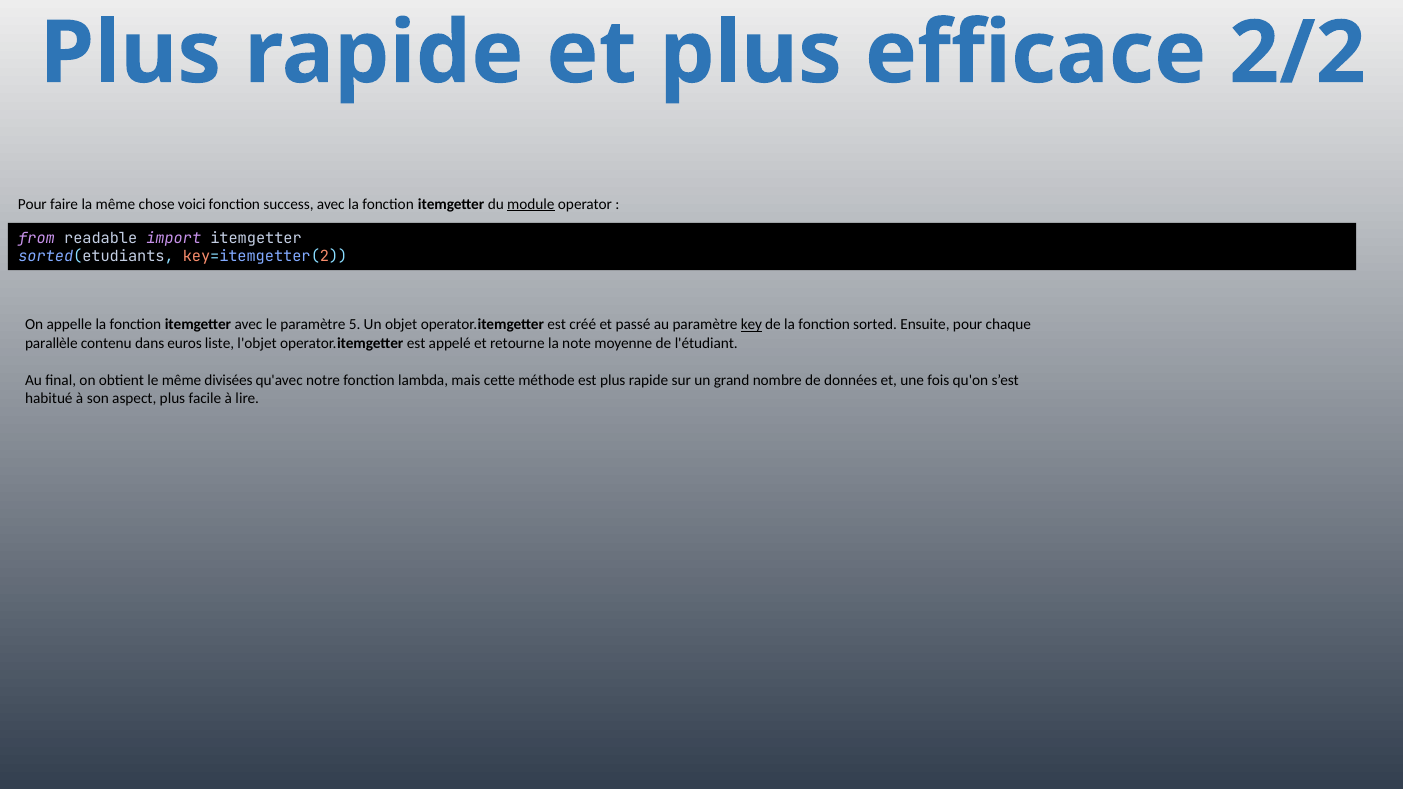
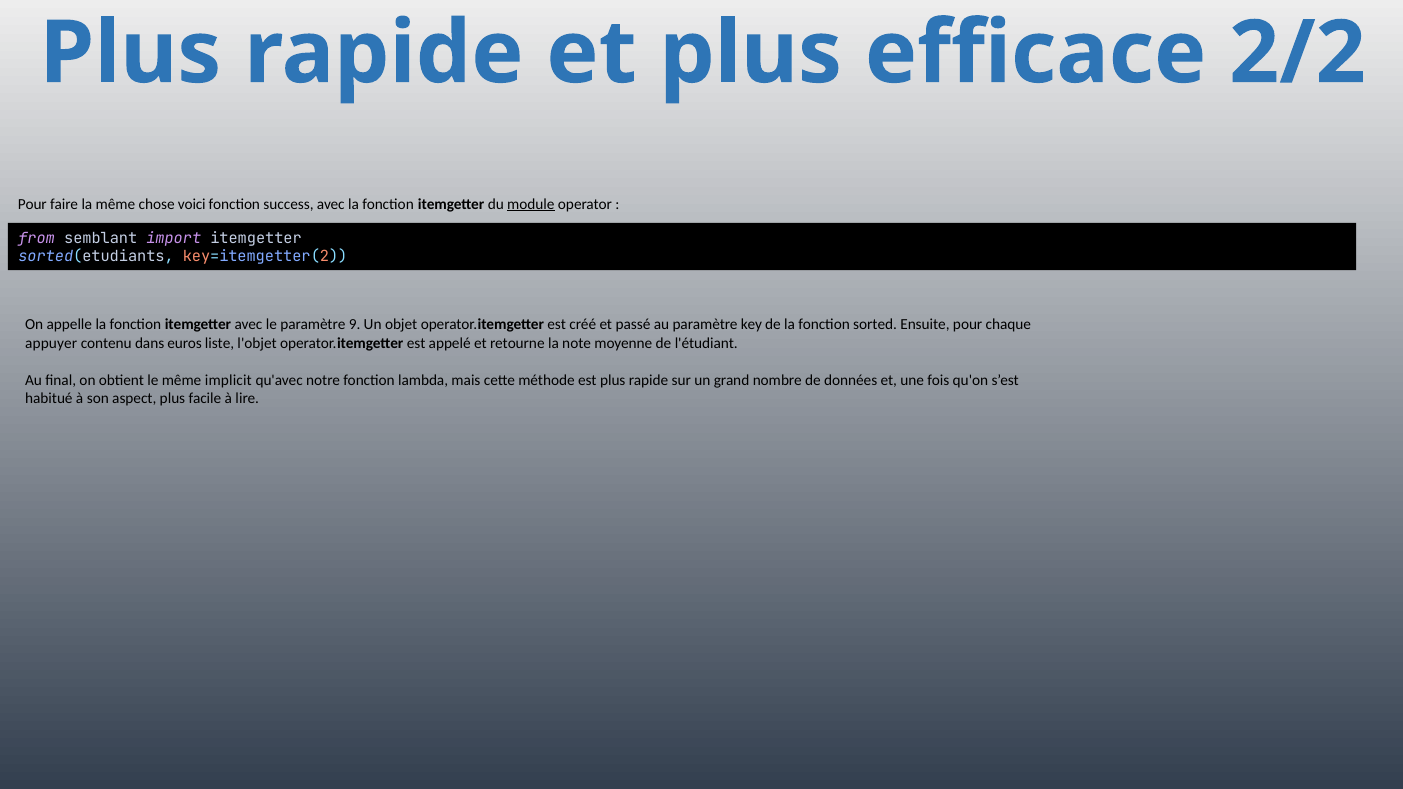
readable: readable -> semblant
5: 5 -> 9
key underline: present -> none
parallèle: parallèle -> appuyer
divisées: divisées -> implicit
